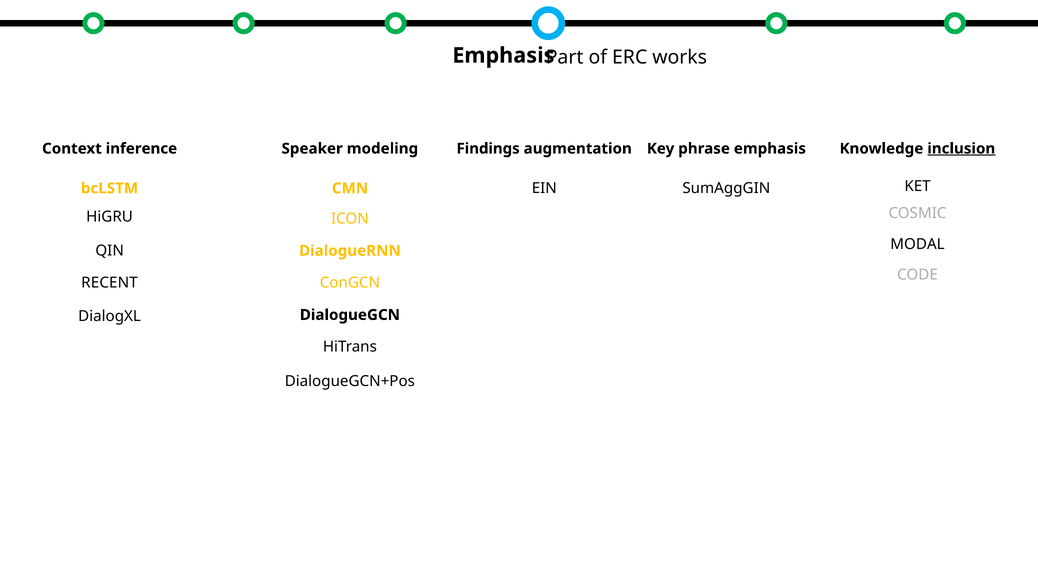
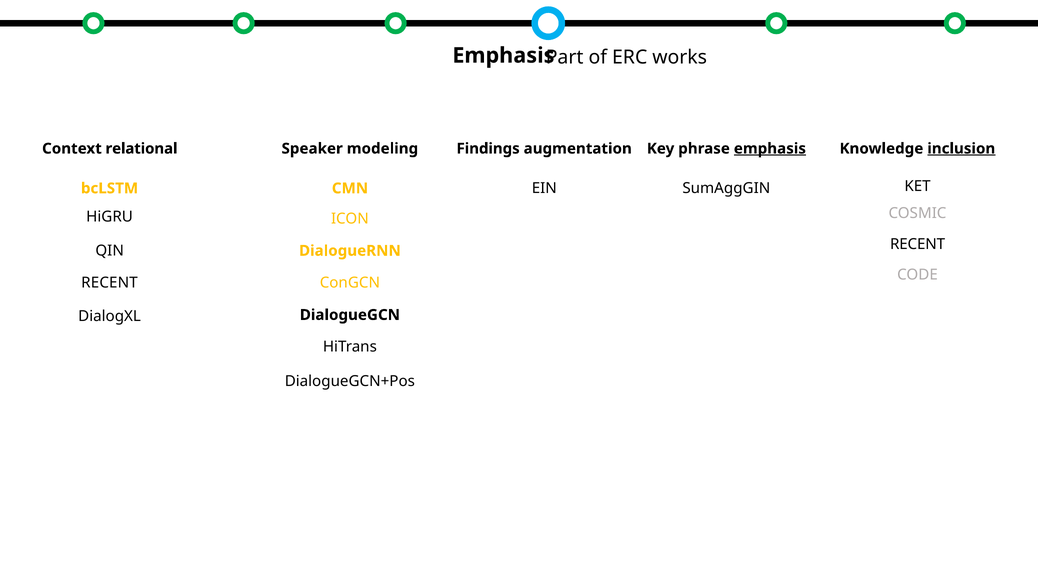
inference: inference -> relational
emphasis underline: none -> present
MODAL at (917, 244): MODAL -> RECENT
